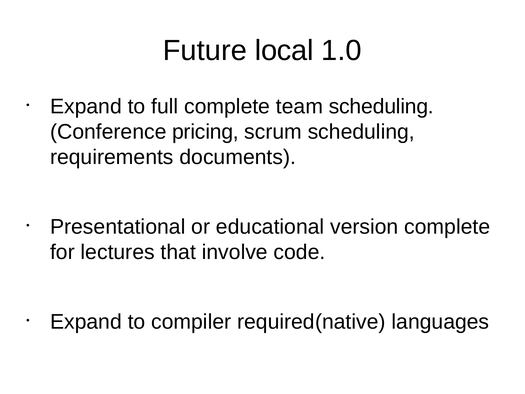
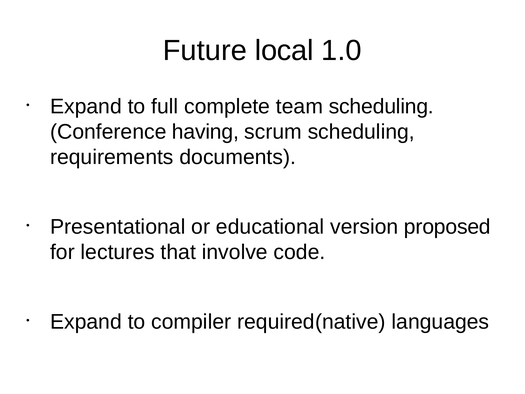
pricing: pricing -> having
version complete: complete -> proposed
